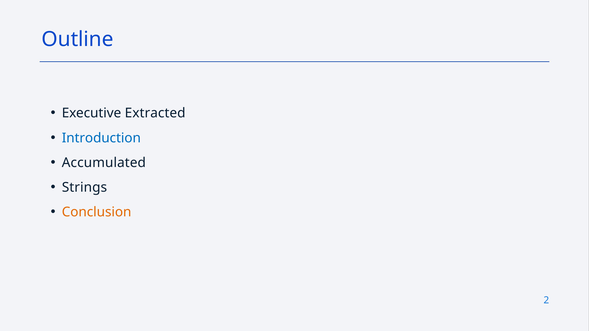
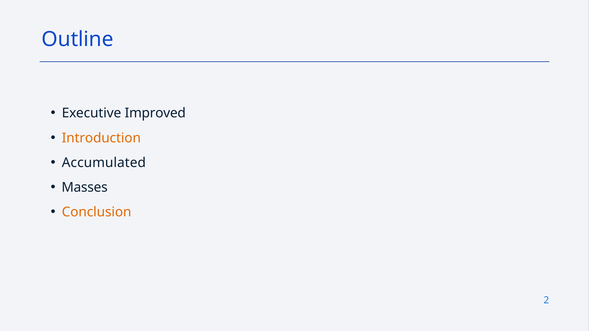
Extracted: Extracted -> Improved
Introduction colour: blue -> orange
Strings: Strings -> Masses
